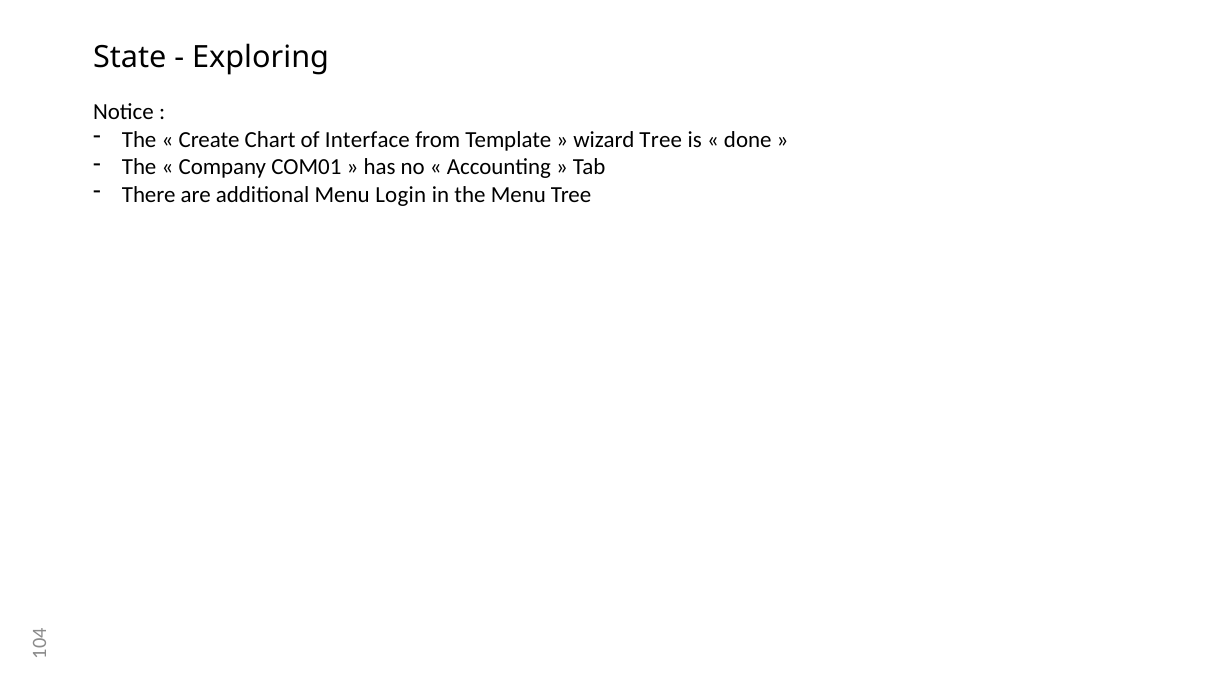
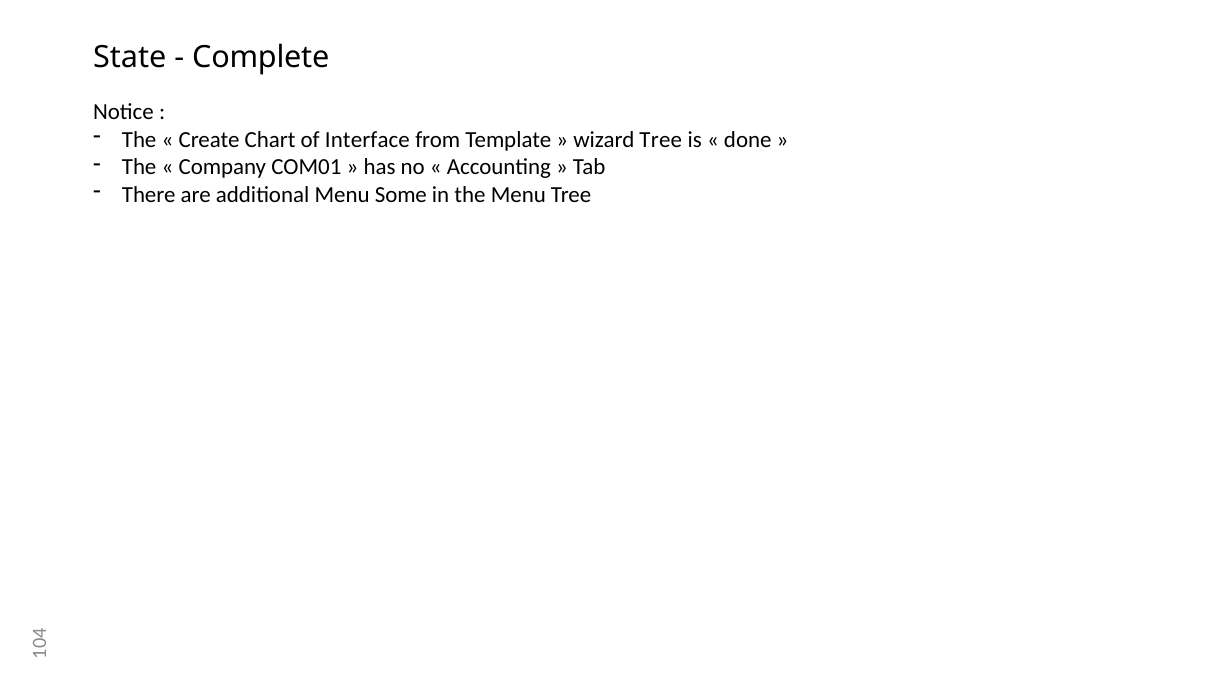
Exploring: Exploring -> Complete
Login: Login -> Some
